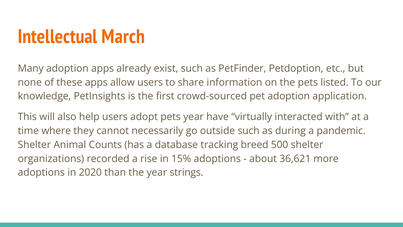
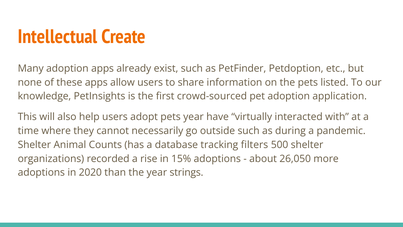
March: March -> Create
breed: breed -> filters
36,621: 36,621 -> 26,050
